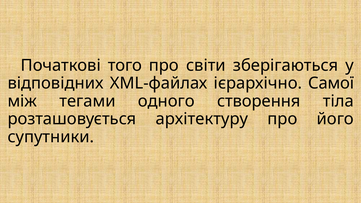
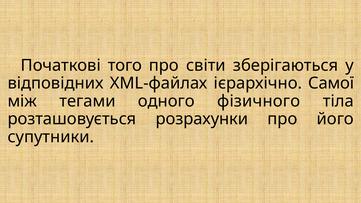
створення: створення -> фізичного
архітектуру: архітектуру -> розрахунки
